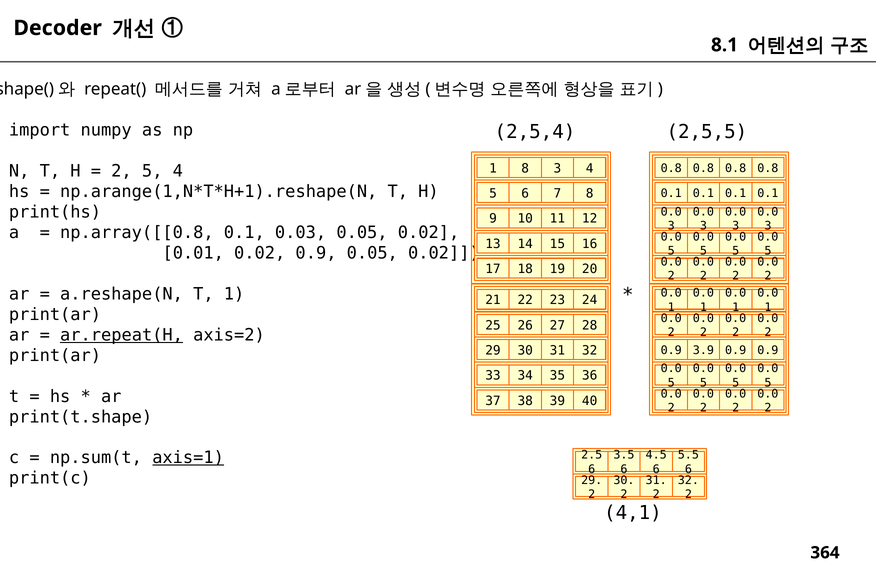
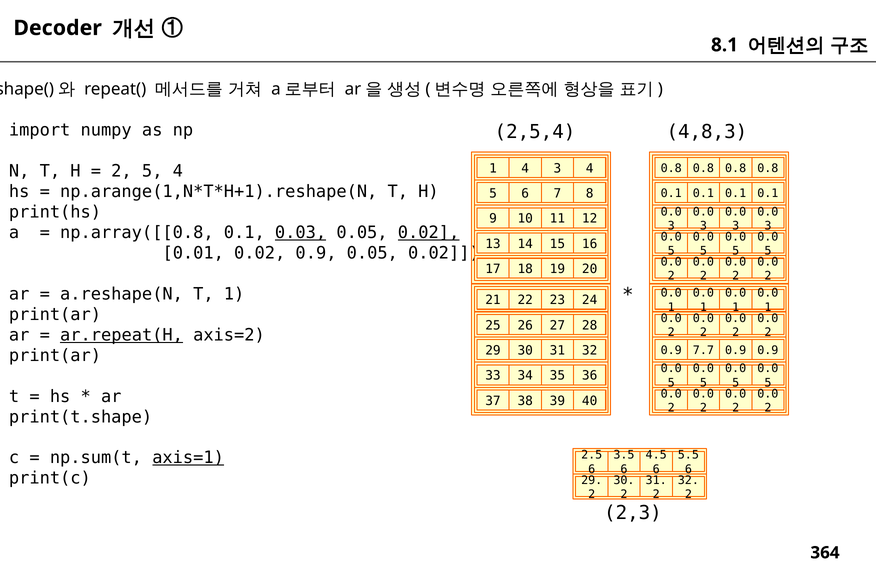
2,5,5: 2,5,5 -> 4,8,3
1 8: 8 -> 4
0.03 underline: none -> present
0.02 at (429, 232) underline: none -> present
3.9: 3.9 -> 7.7
4,1: 4,1 -> 2,3
